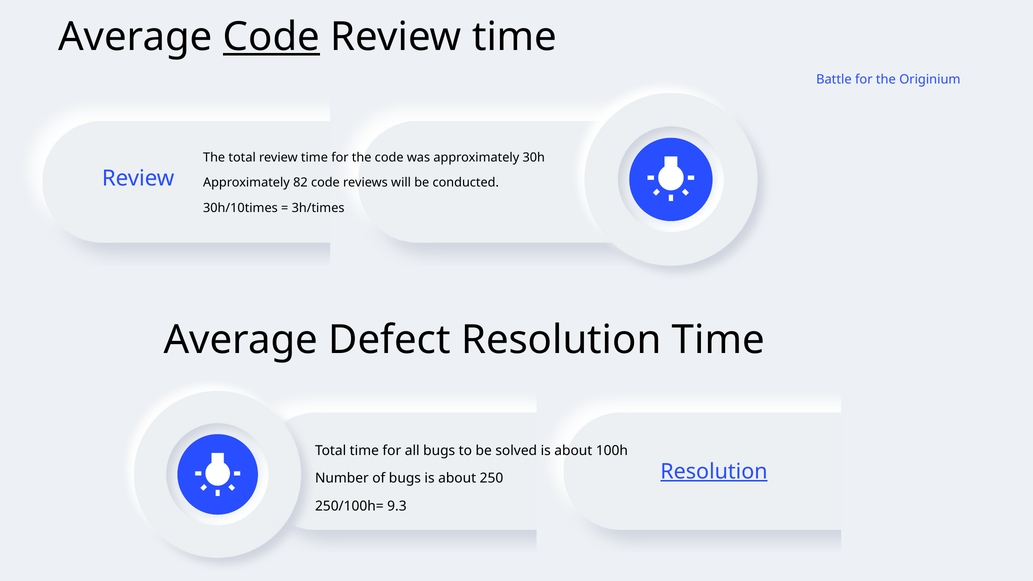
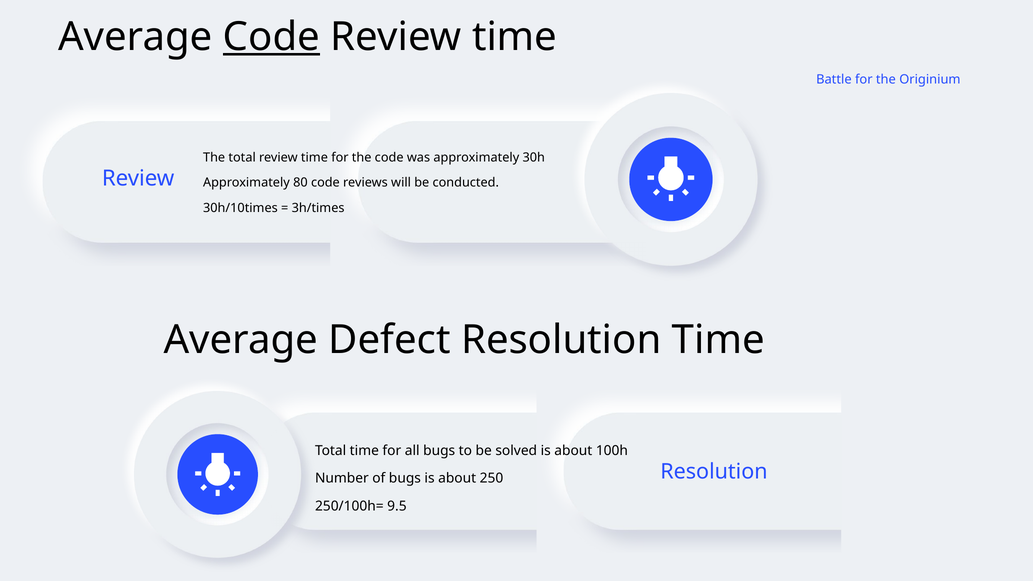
82: 82 -> 80
Resolution at (714, 471) underline: present -> none
9.3: 9.3 -> 9.5
